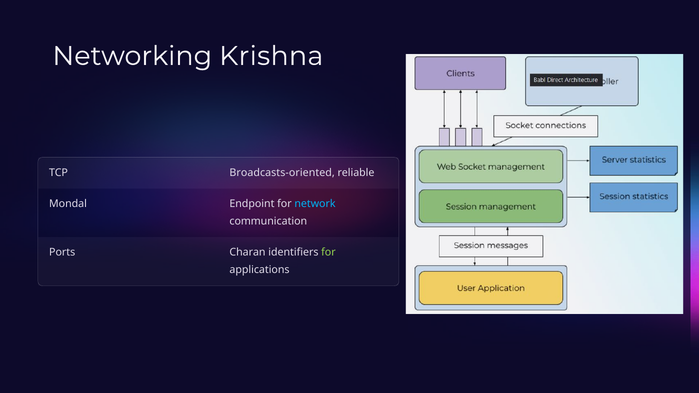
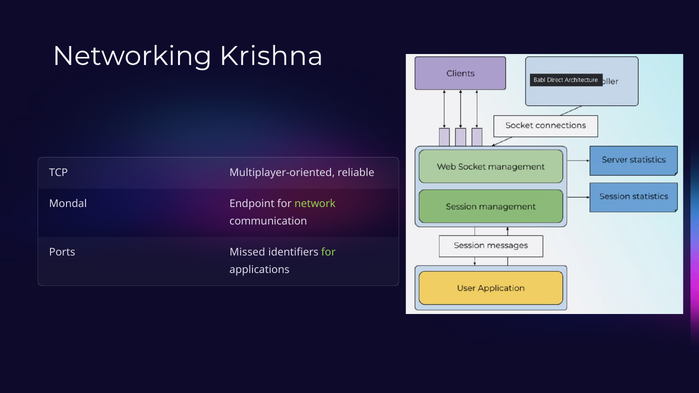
Broadcasts-oriented: Broadcasts-oriented -> Multiplayer-oriented
network colour: light blue -> light green
Charan: Charan -> Missed
